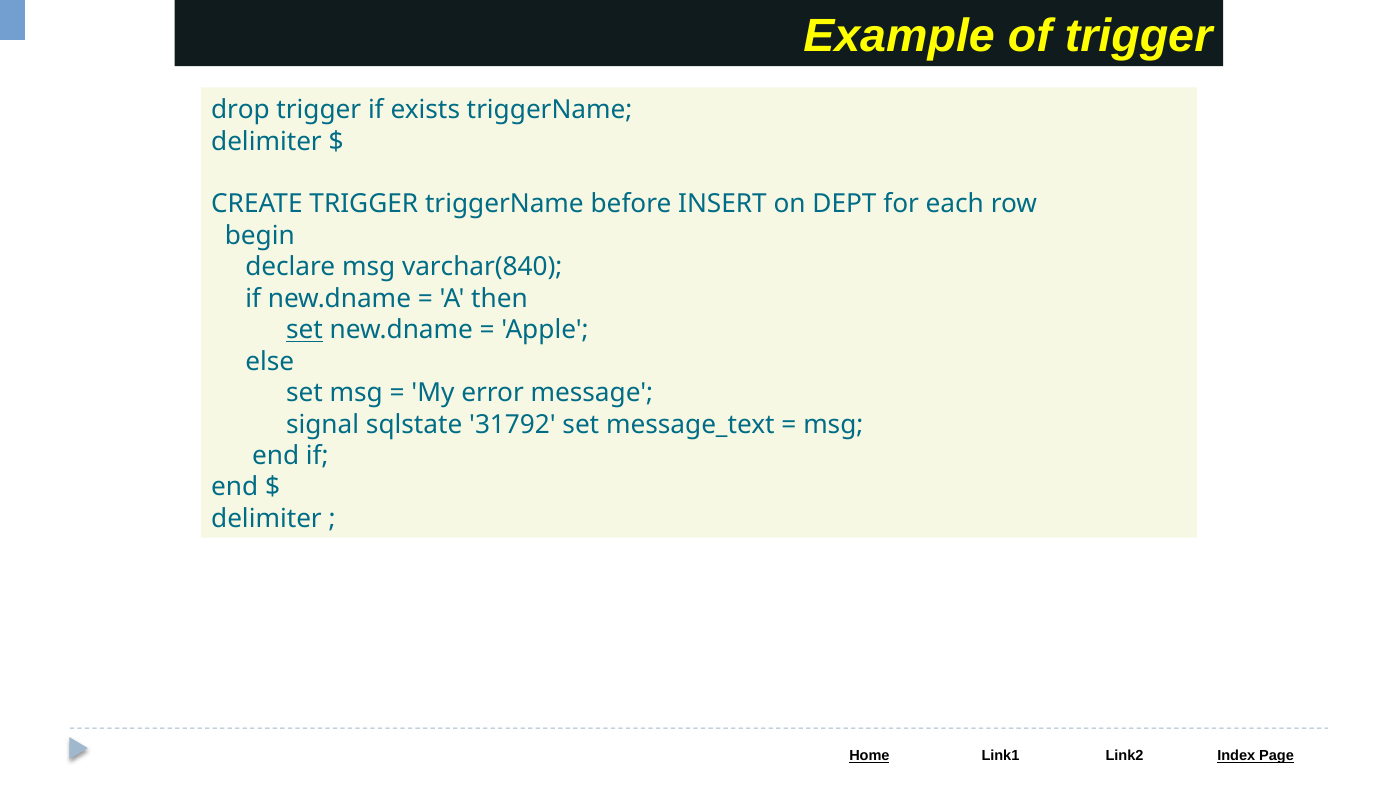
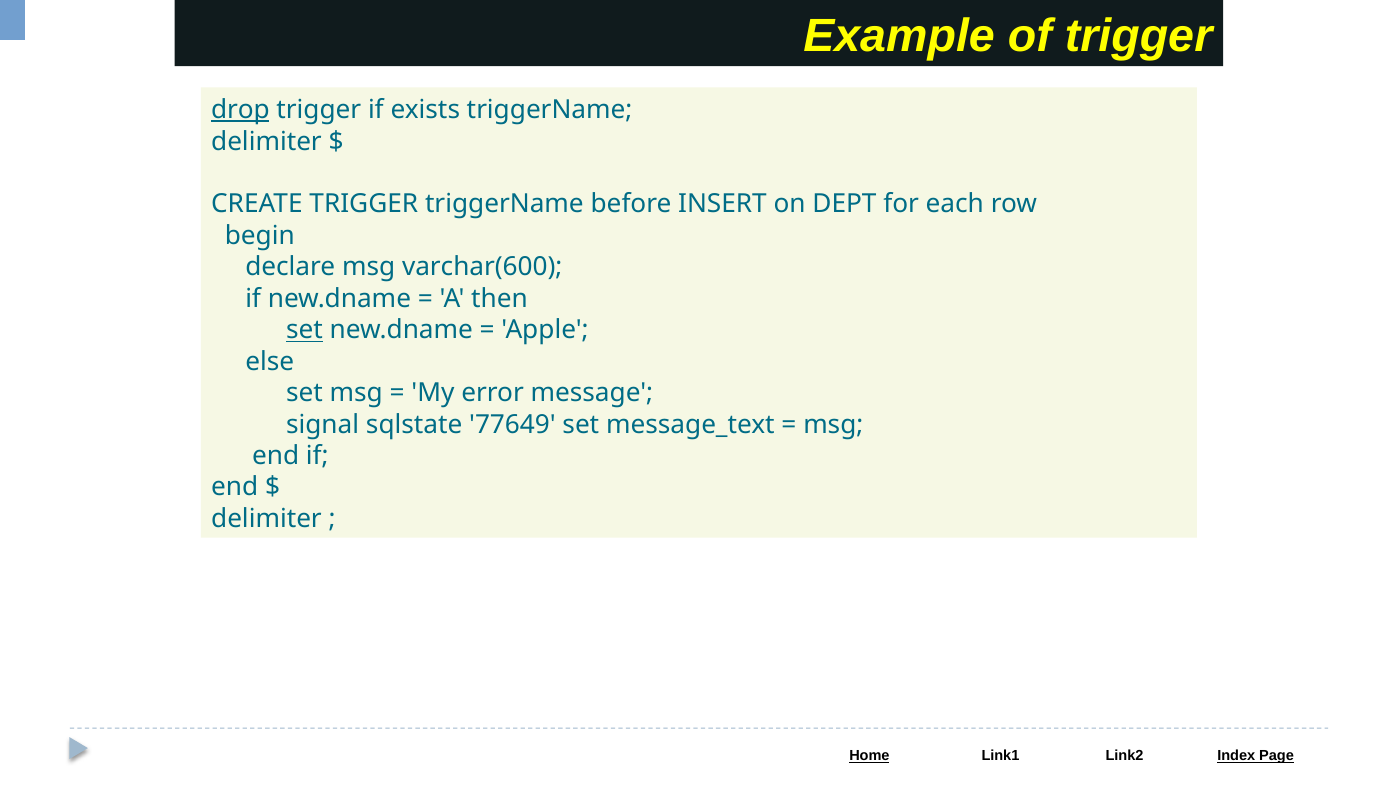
drop underline: none -> present
varchar(840: varchar(840 -> varchar(600
31792: 31792 -> 77649
